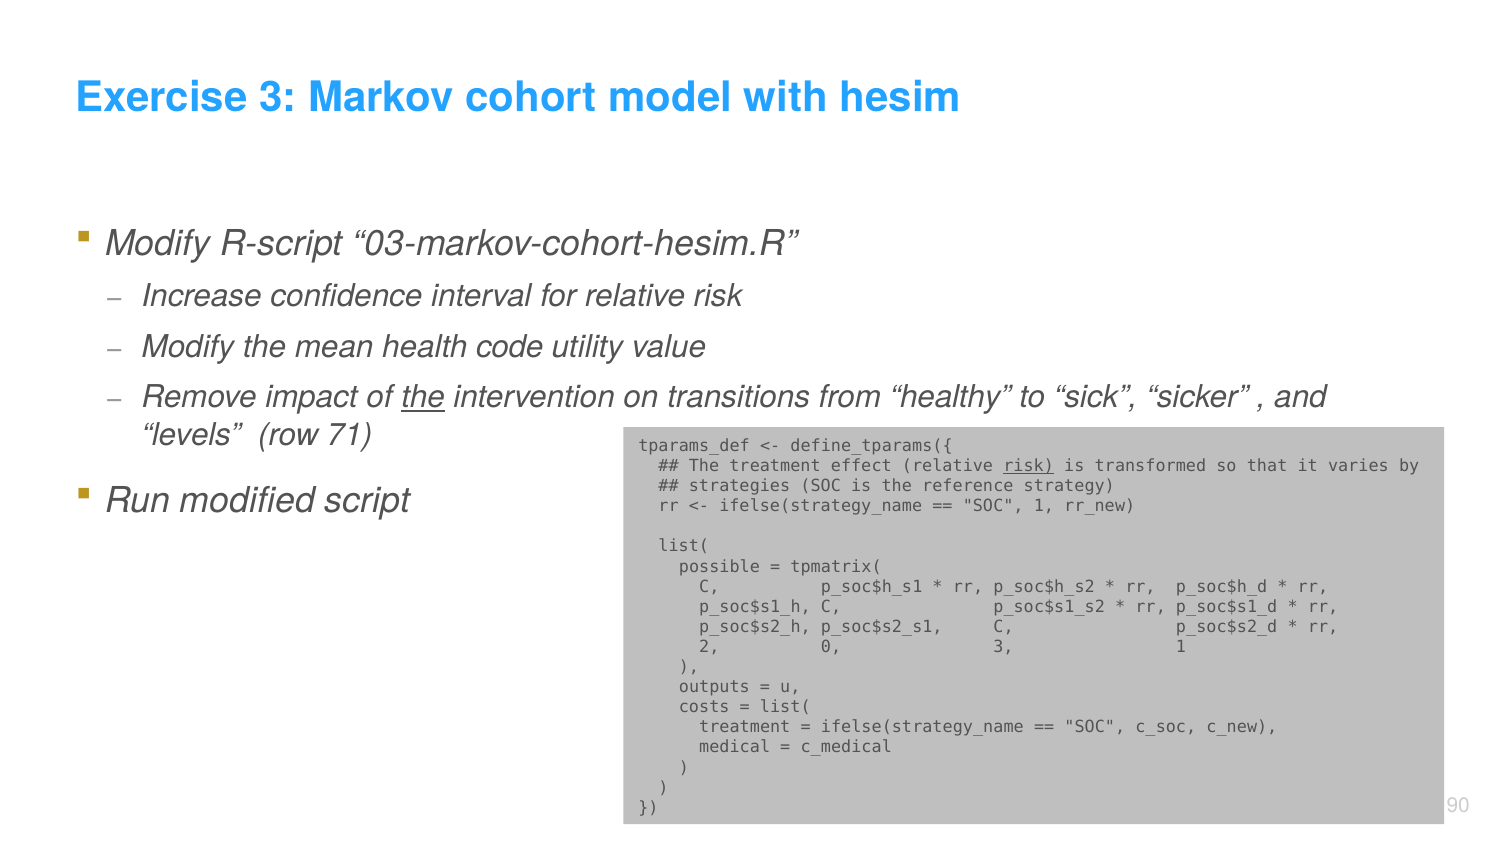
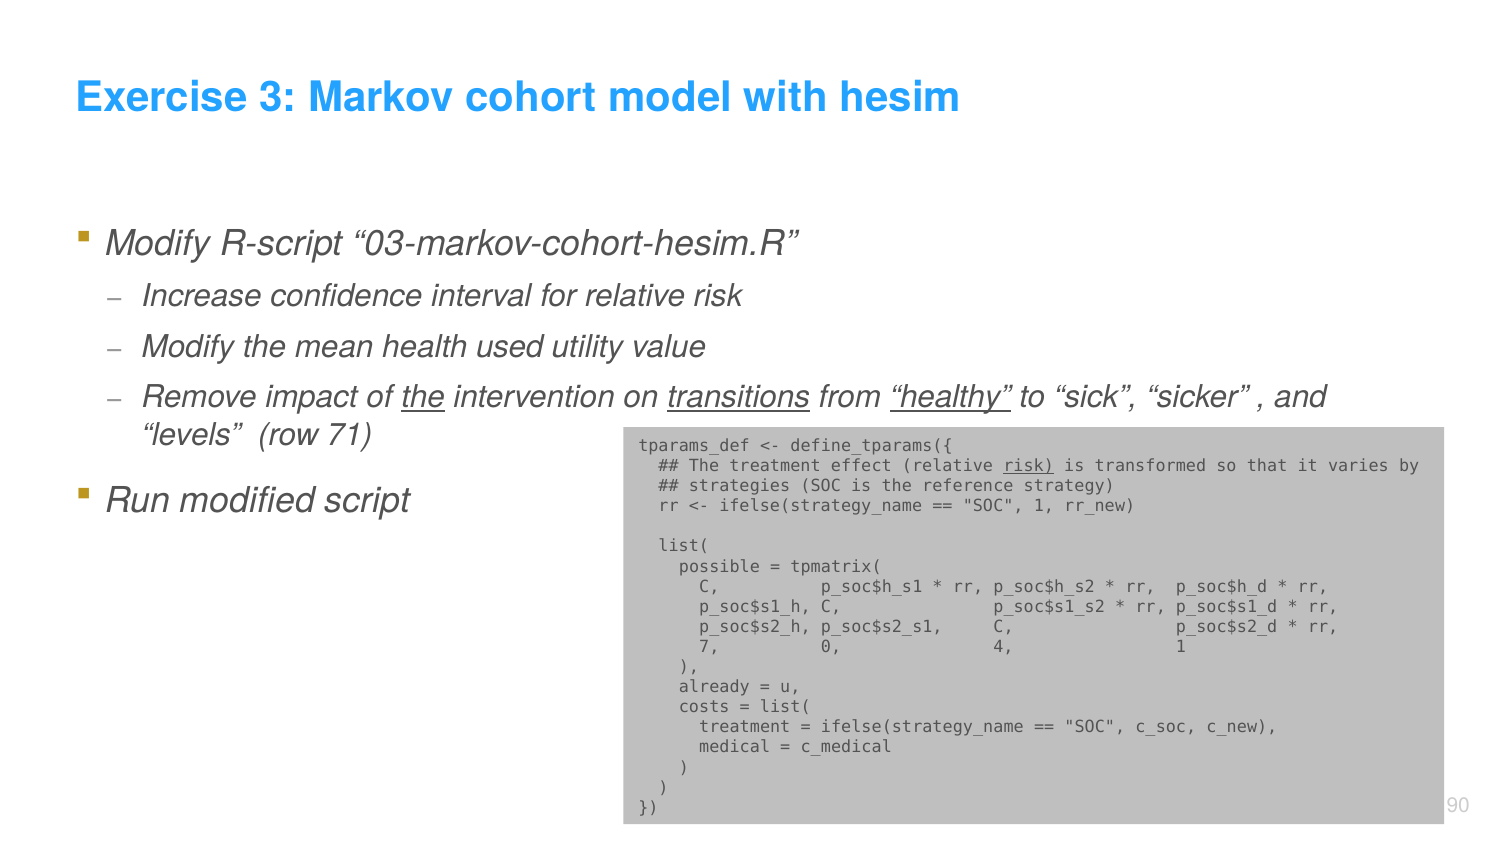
code: code -> used
transitions underline: none -> present
healthy underline: none -> present
2: 2 -> 7
0 3: 3 -> 4
outputs: outputs -> already
